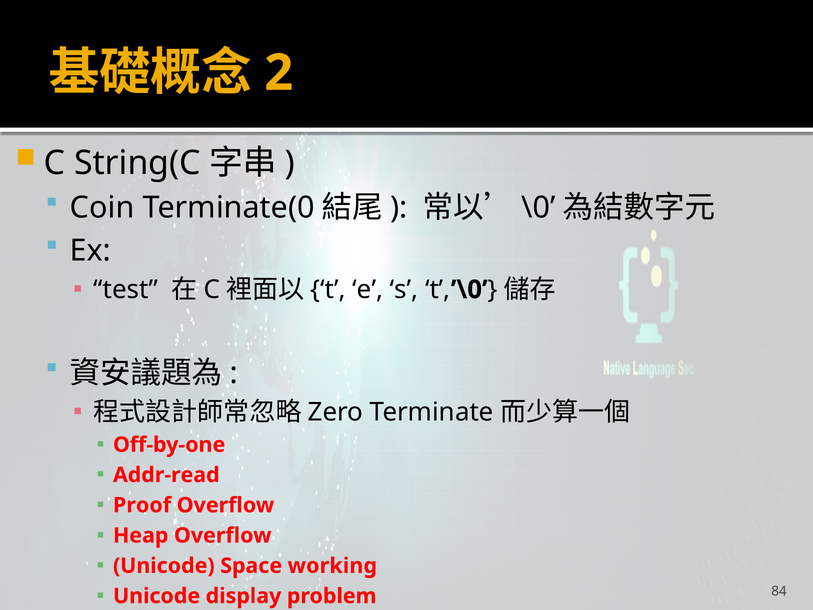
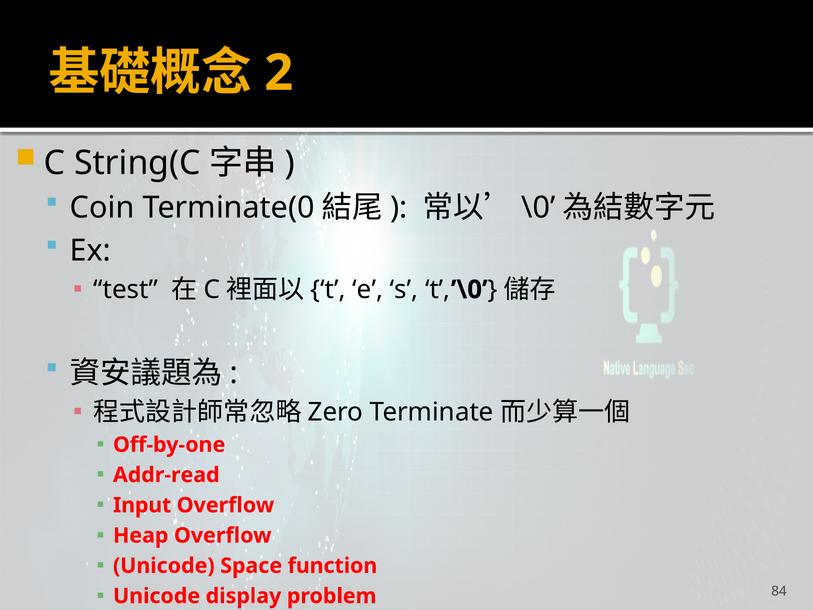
Proof: Proof -> Input
working: working -> function
